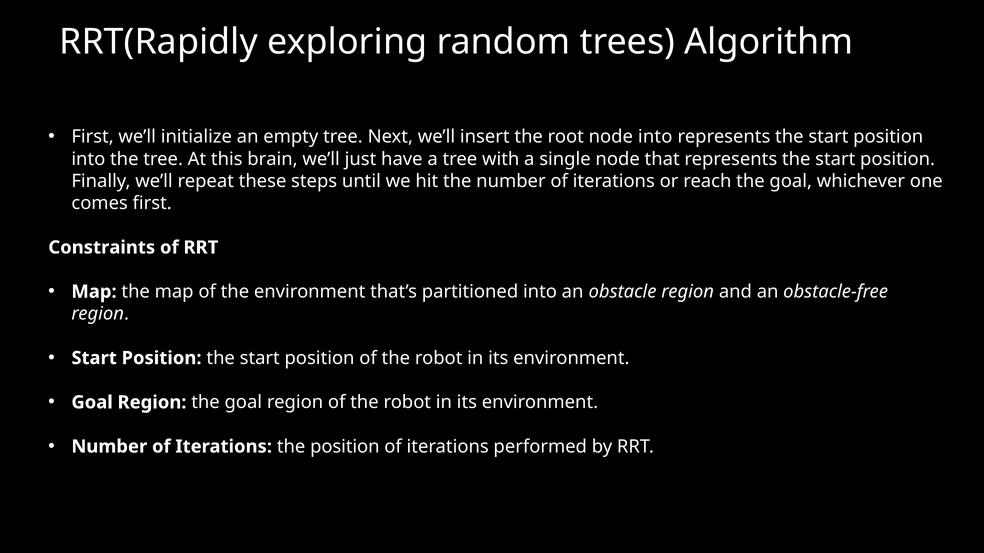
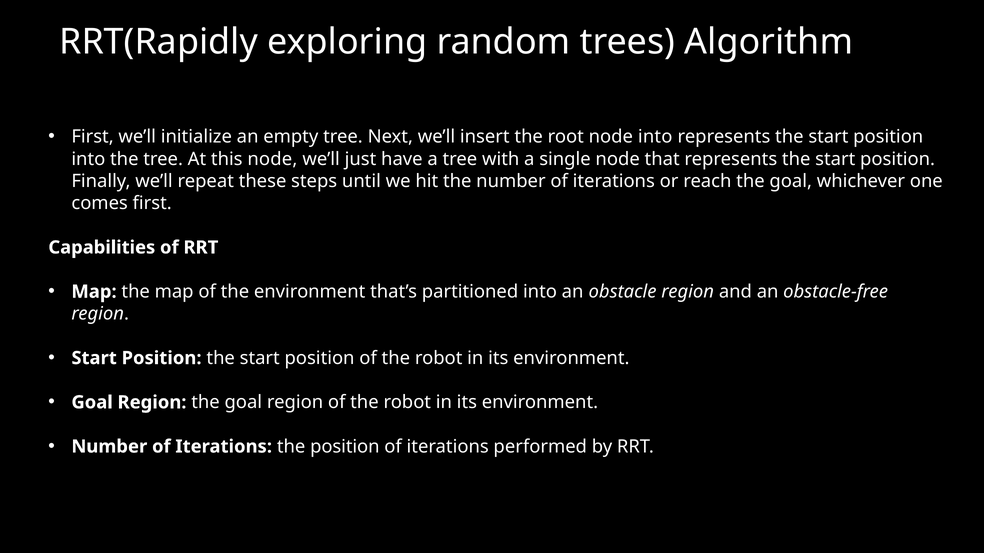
this brain: brain -> node
Constraints: Constraints -> Capabilities
